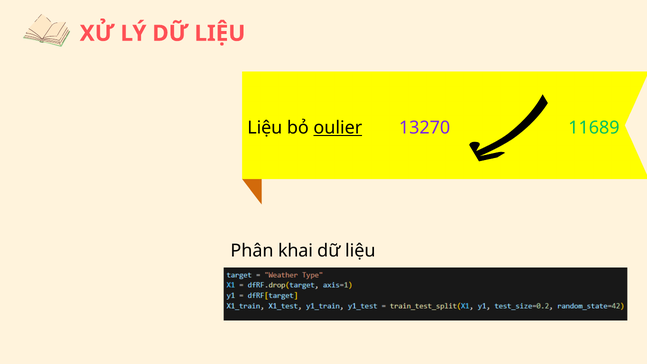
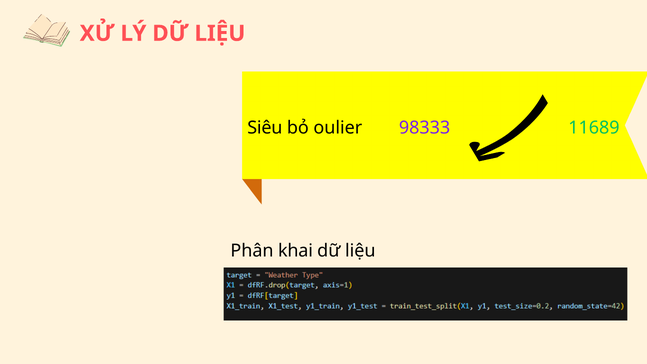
Liệu at (265, 128): Liệu -> Siêu
oulier underline: present -> none
13270: 13270 -> 98333
